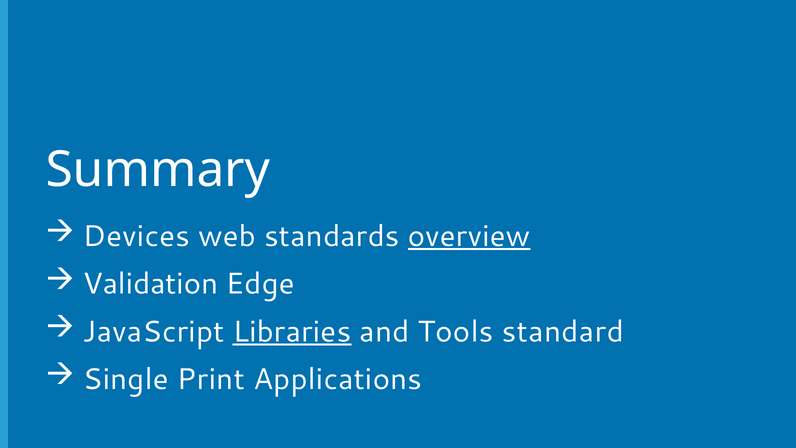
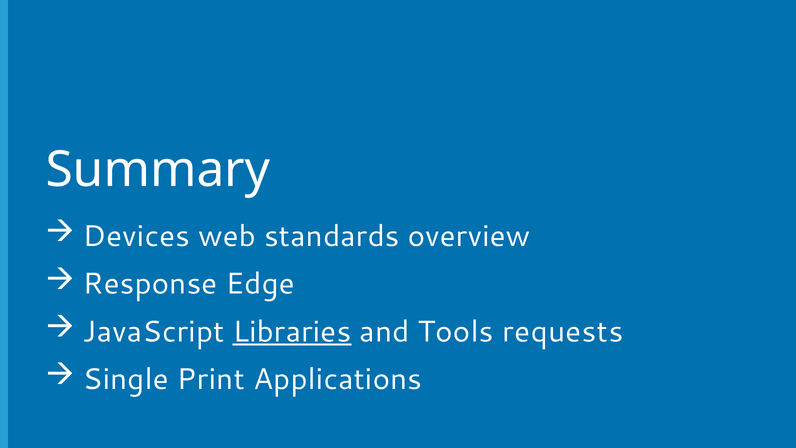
overview underline: present -> none
Validation: Validation -> Response
standard: standard -> requests
